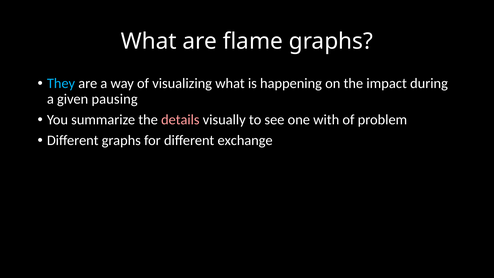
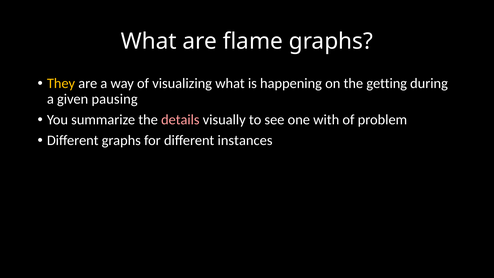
They colour: light blue -> yellow
impact: impact -> getting
exchange: exchange -> instances
